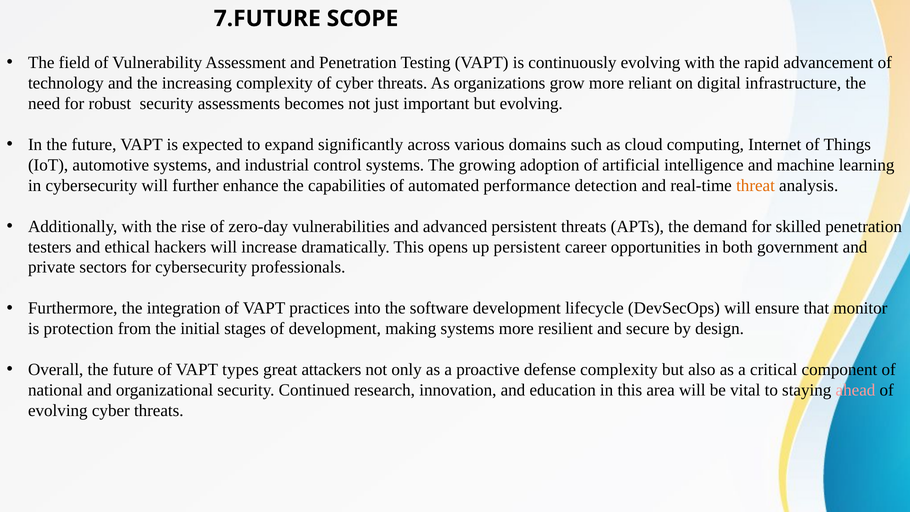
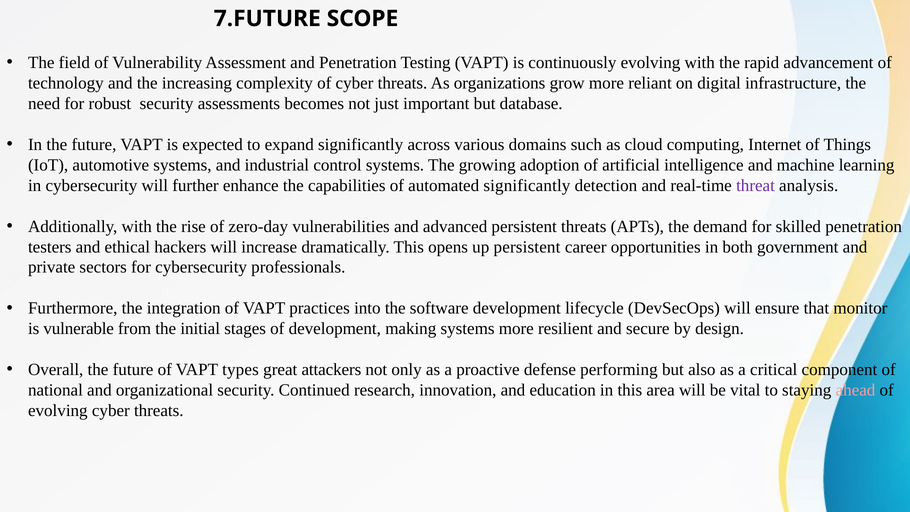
but evolving: evolving -> database
automated performance: performance -> significantly
threat colour: orange -> purple
protection: protection -> vulnerable
defense complexity: complexity -> performing
